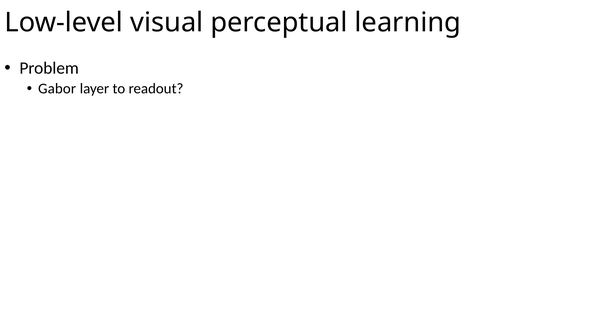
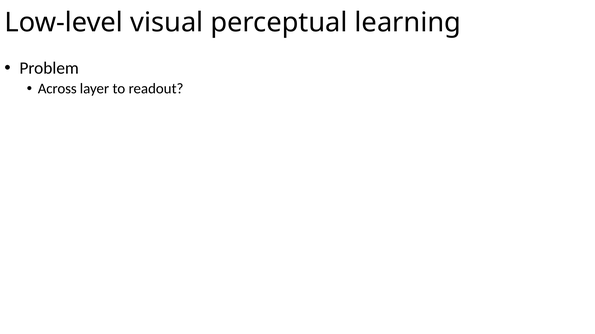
Gabor: Gabor -> Across
